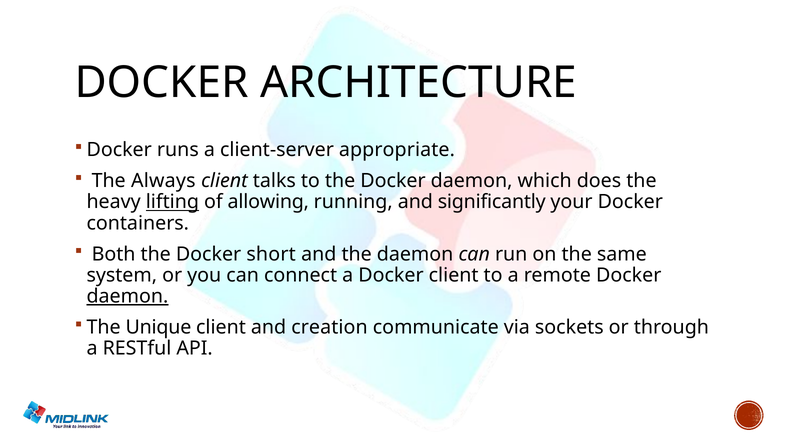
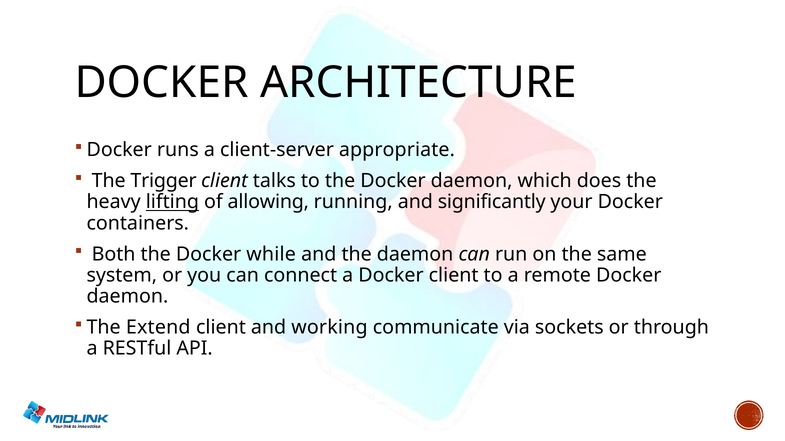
Always: Always -> Trigger
short: short -> while
daemon at (127, 297) underline: present -> none
Unique: Unique -> Extend
creation: creation -> working
